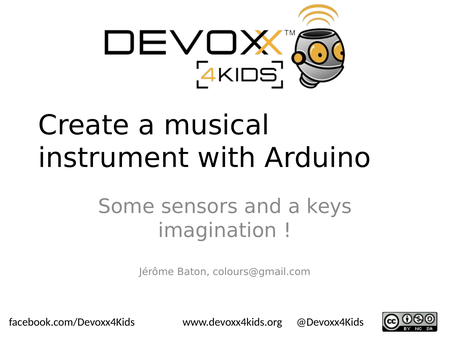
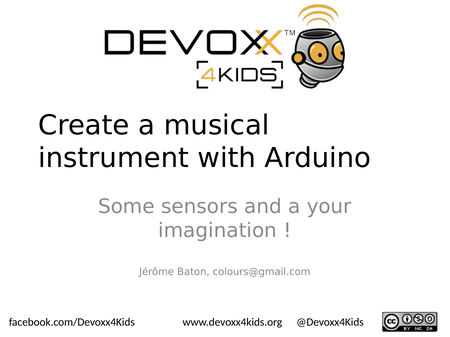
keys: keys -> your
